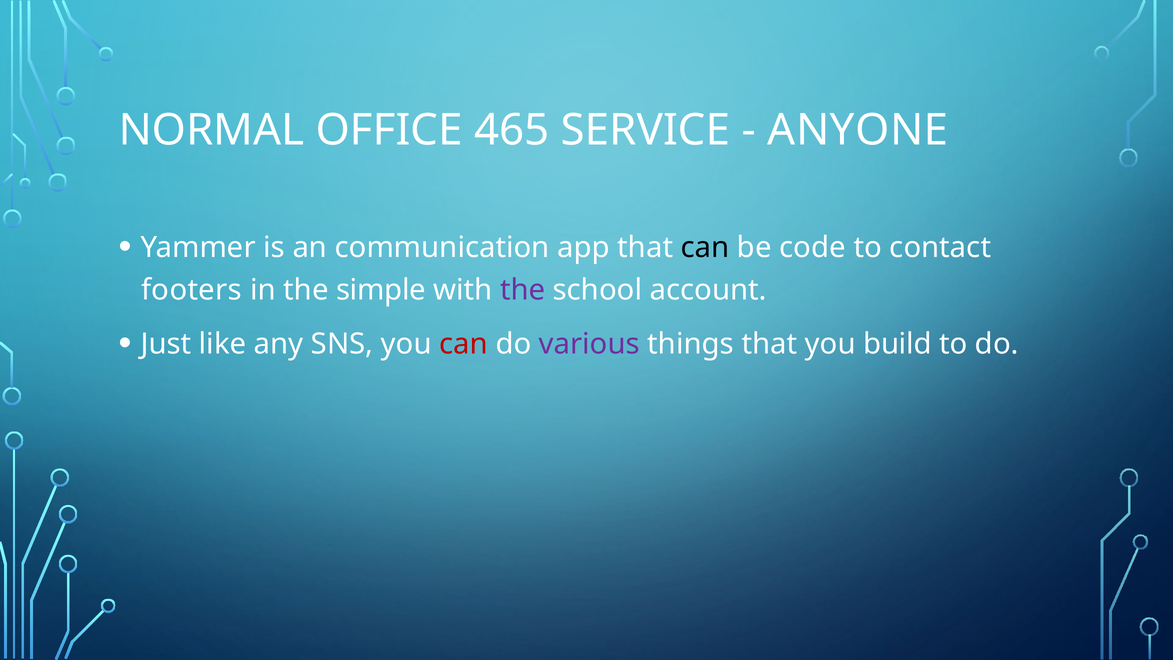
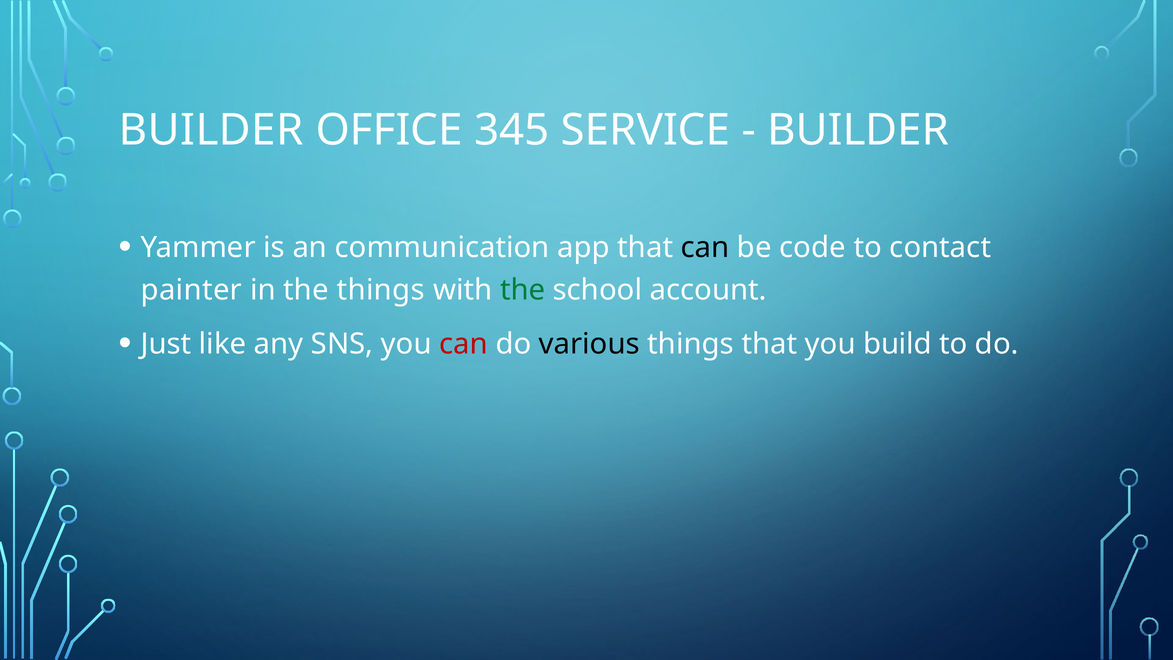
NORMAL at (211, 130): NORMAL -> BUILDER
465: 465 -> 345
ANYONE at (858, 130): ANYONE -> BUILDER
footers: footers -> painter
the simple: simple -> things
the at (523, 290) colour: purple -> green
various colour: purple -> black
